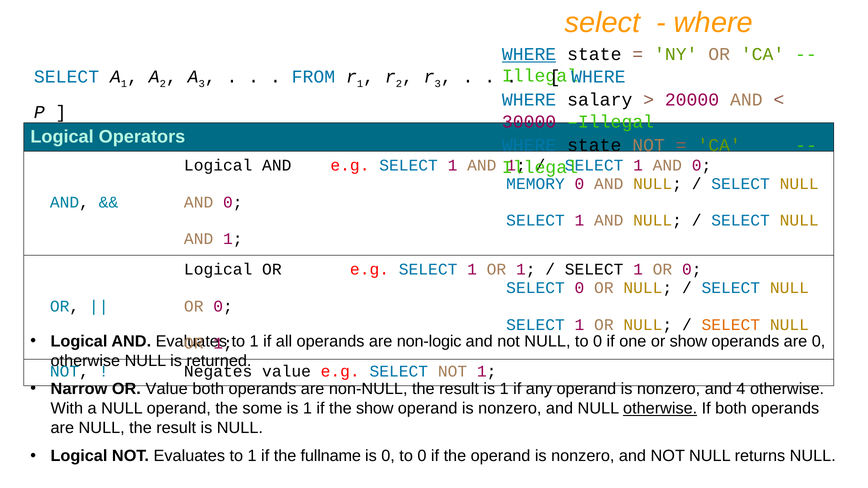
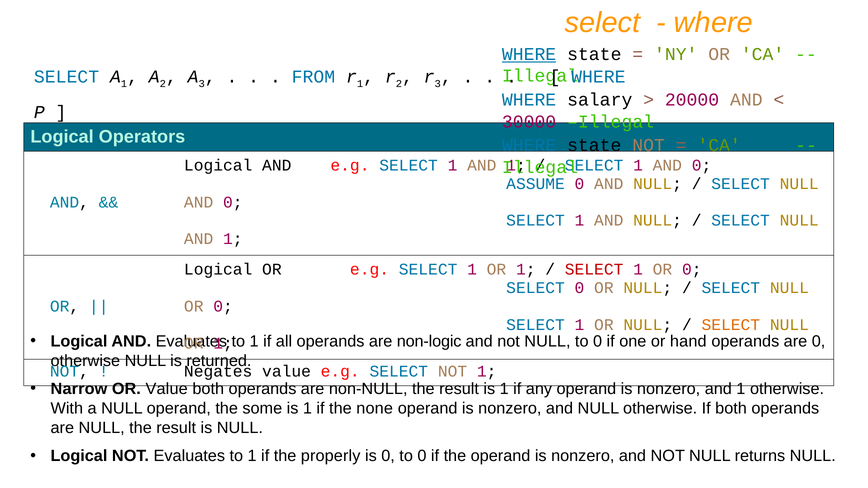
MEMORY: MEMORY -> ASSUME
SELECT at (594, 270) colour: black -> red
or show: show -> hand
nonzero and 4: 4 -> 1
the show: show -> none
otherwise at (660, 409) underline: present -> none
fullname: fullname -> properly
